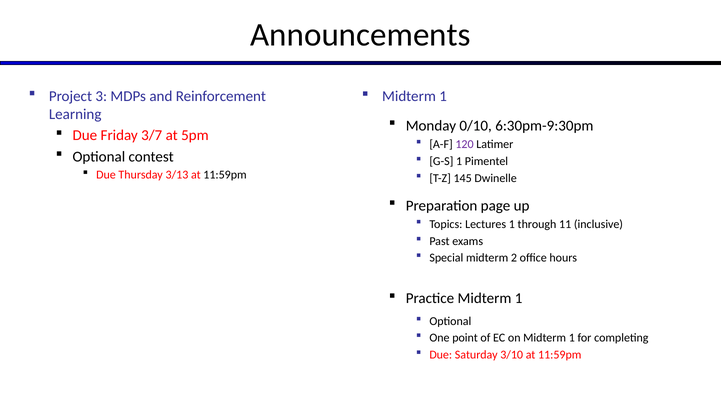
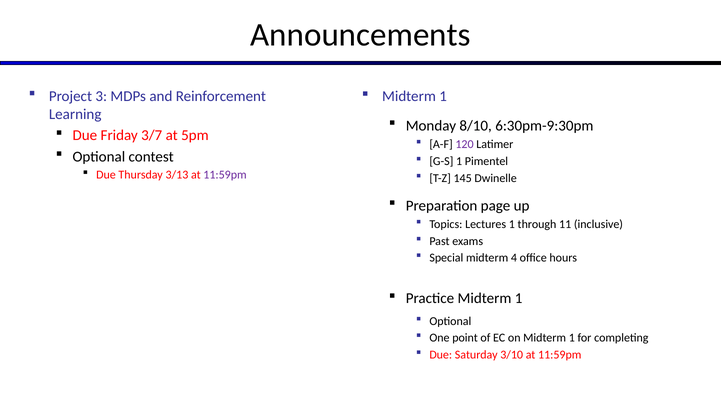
0/10: 0/10 -> 8/10
11:59pm at (225, 175) colour: black -> purple
2: 2 -> 4
